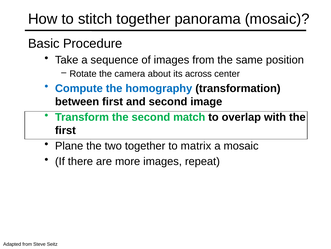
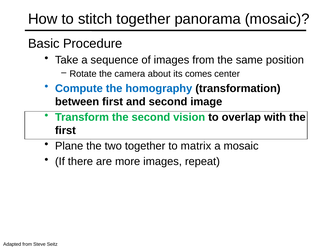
across: across -> comes
match: match -> vision
